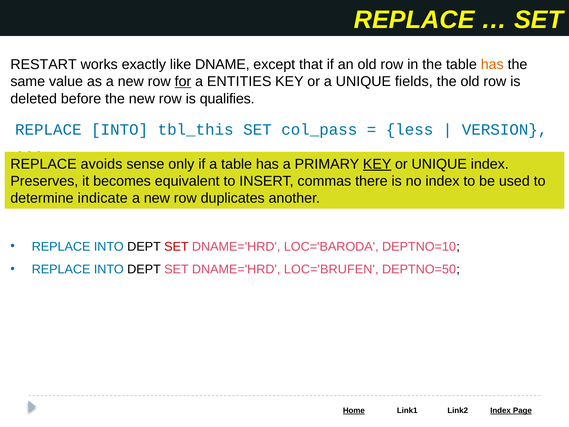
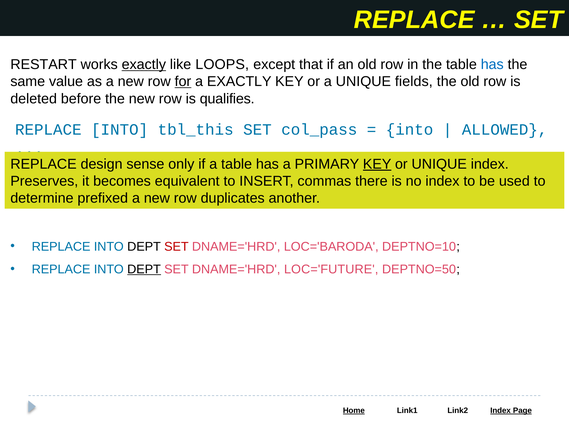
exactly at (144, 64) underline: none -> present
DNAME: DNAME -> LOOPS
has at (492, 64) colour: orange -> blue
a ENTITIES: ENTITIES -> EXACTLY
less at (410, 130): less -> into
VERSION: VERSION -> ALLOWED
avoids: avoids -> design
indicate: indicate -> prefixed
DEPT at (144, 269) underline: none -> present
LOC='BRUFEN: LOC='BRUFEN -> LOC='FUTURE
